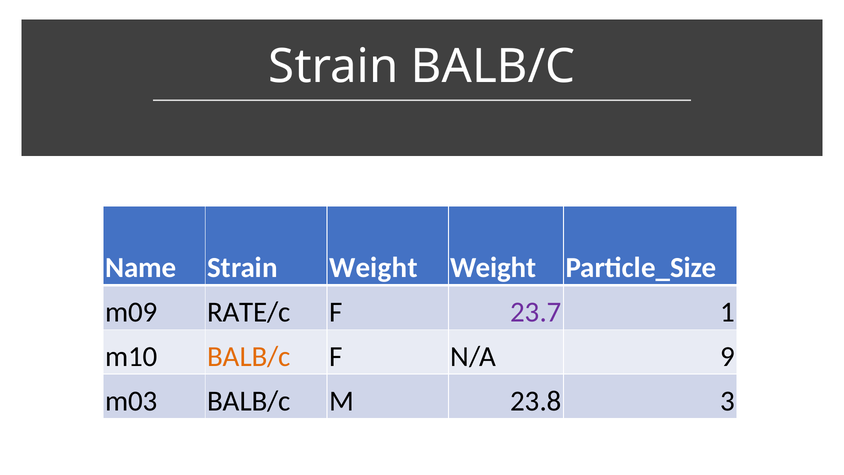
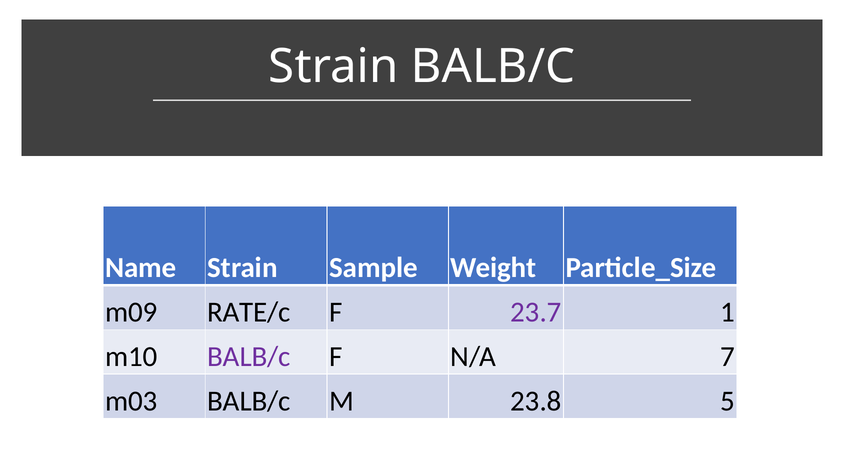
Strain Weight: Weight -> Sample
BALB/c at (249, 357) colour: orange -> purple
9: 9 -> 7
3: 3 -> 5
